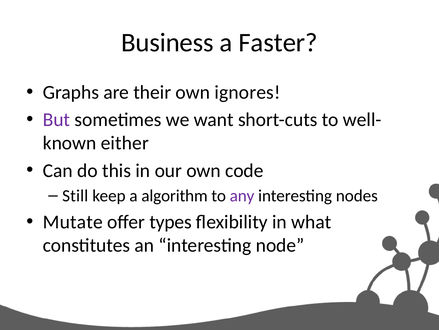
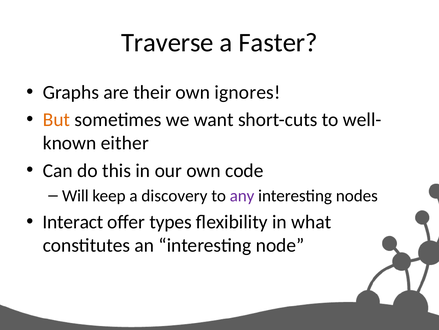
Business: Business -> Traverse
But colour: purple -> orange
Still: Still -> Will
algorithm: algorithm -> discovery
Mutate: Mutate -> Interact
